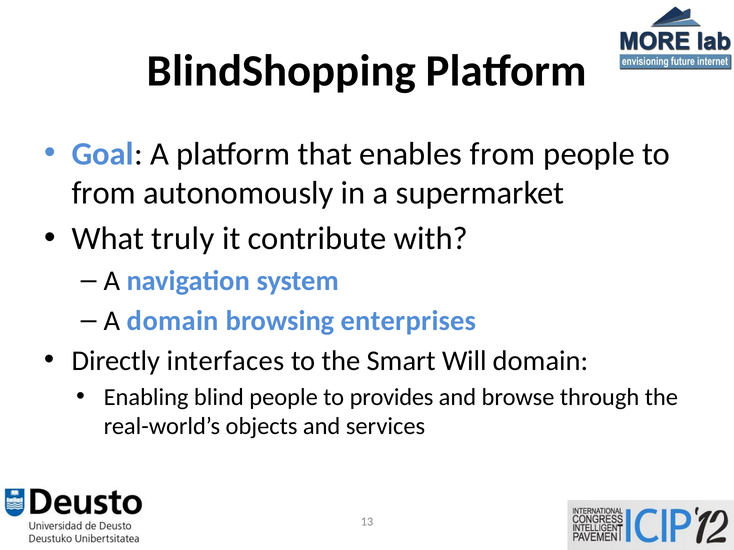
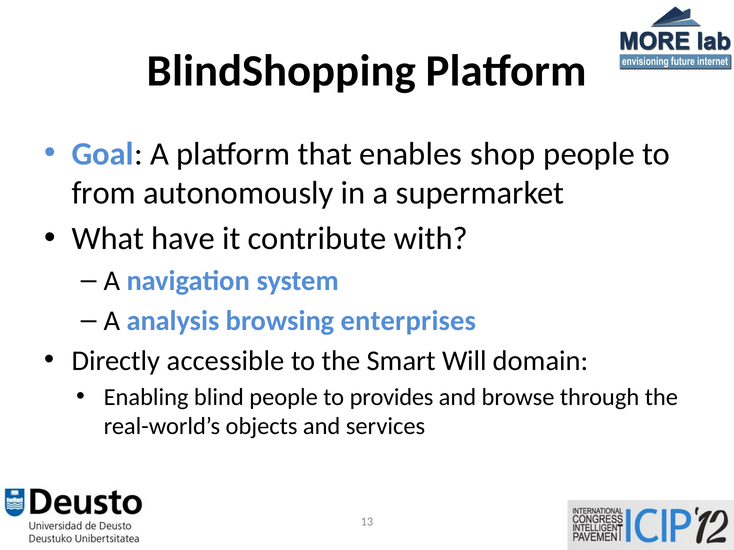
enables from: from -> shop
truly: truly -> have
A domain: domain -> analysis
interfaces: interfaces -> accessible
